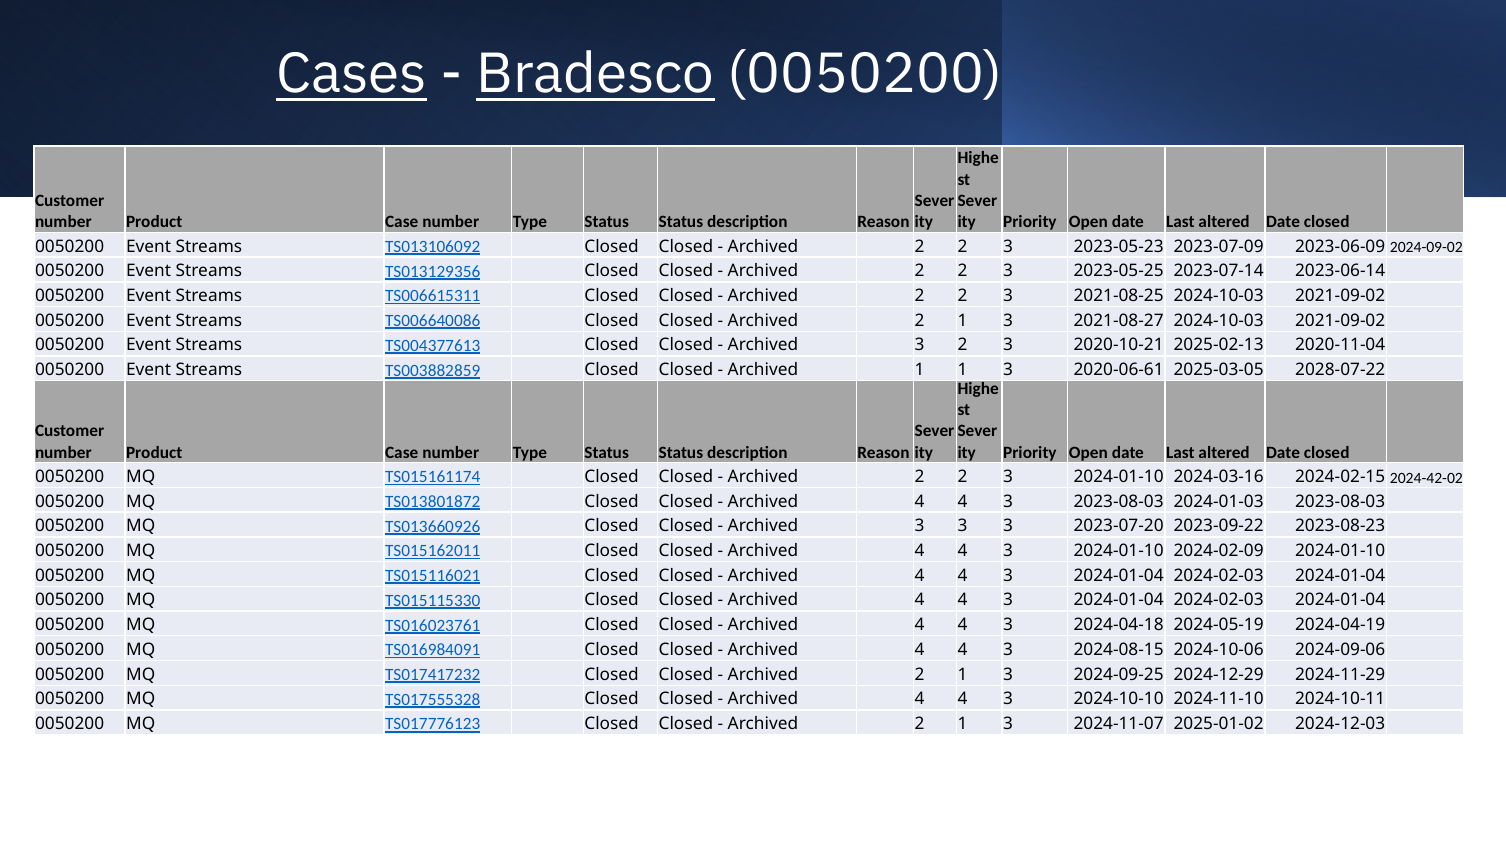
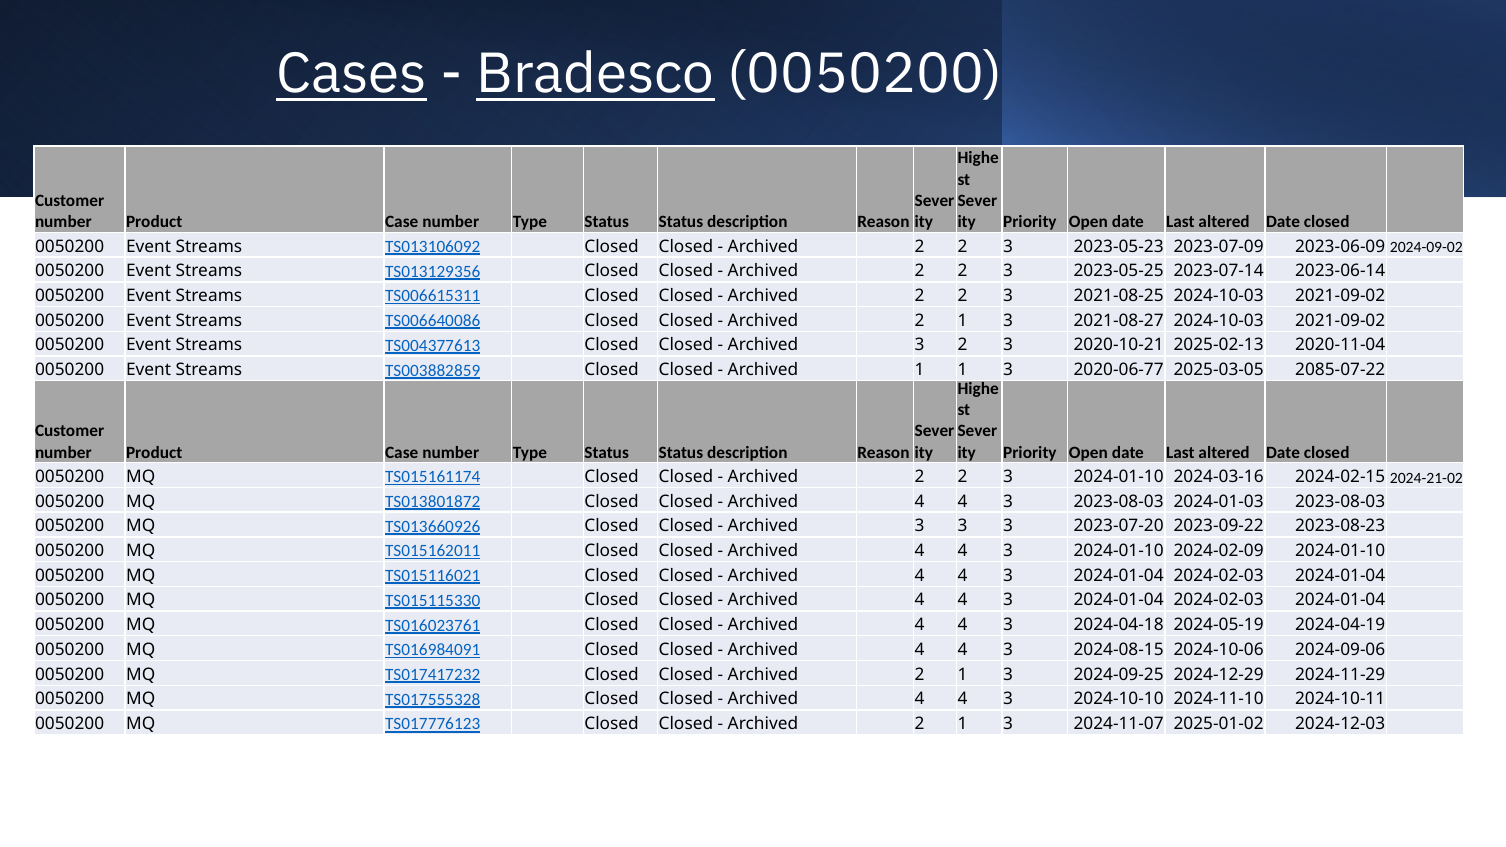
2020-06-61: 2020-06-61 -> 2020-06-77
2028-07-22: 2028-07-22 -> 2085-07-22
2024-42-02: 2024-42-02 -> 2024-21-02
